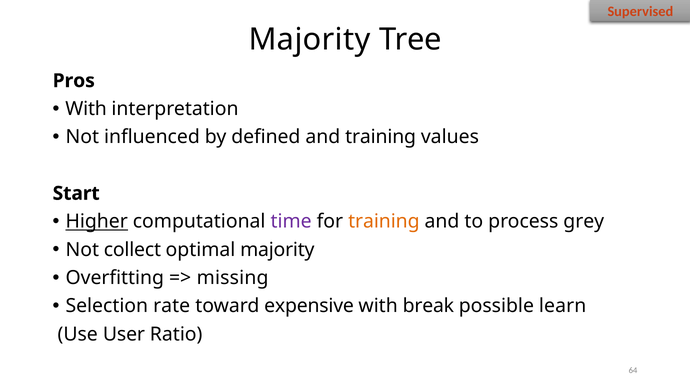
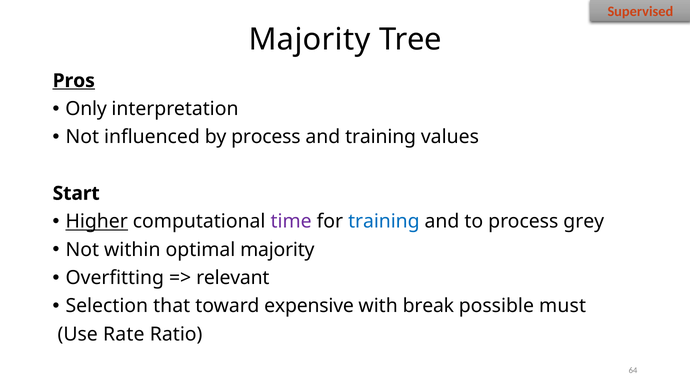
Pros underline: none -> present
With at (86, 109): With -> Only
by defined: defined -> process
training at (384, 222) colour: orange -> blue
collect: collect -> within
missing: missing -> relevant
rate: rate -> that
learn: learn -> must
User: User -> Rate
